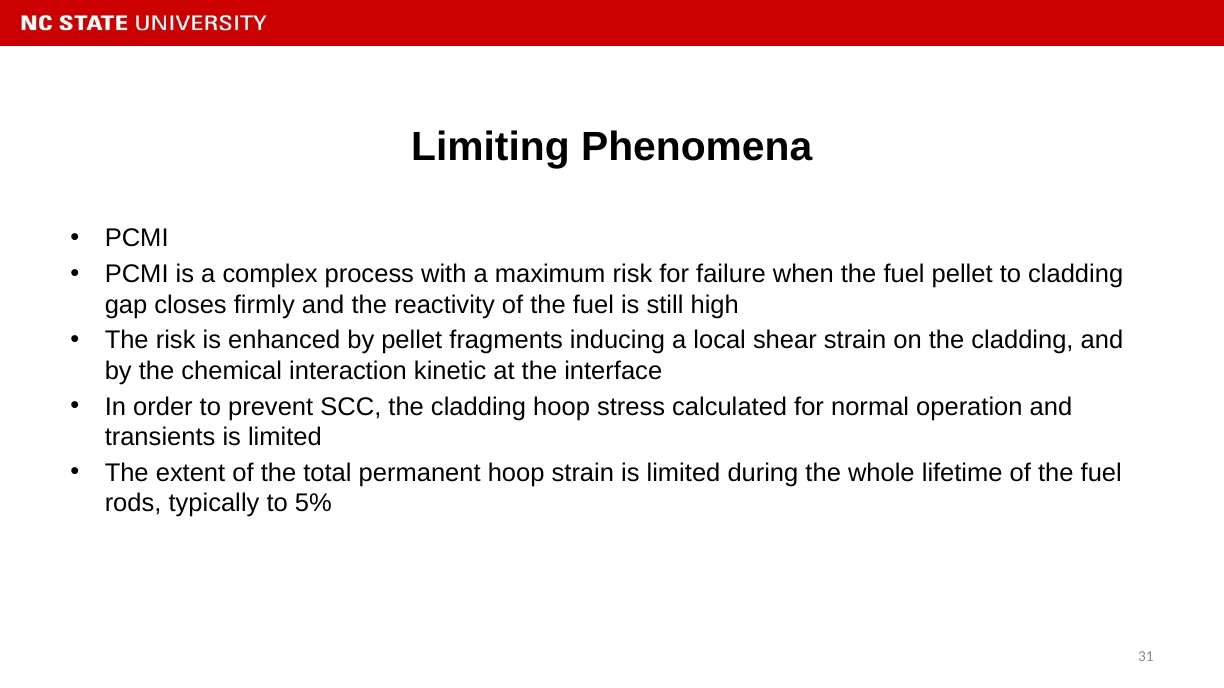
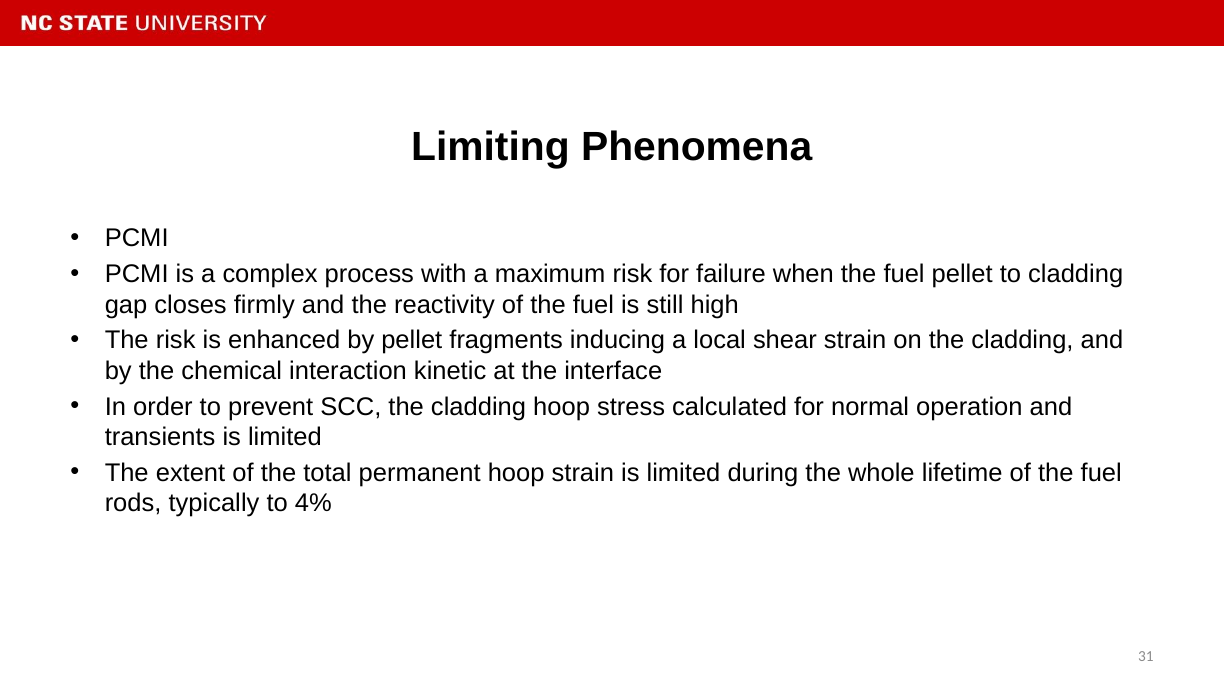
5%: 5% -> 4%
